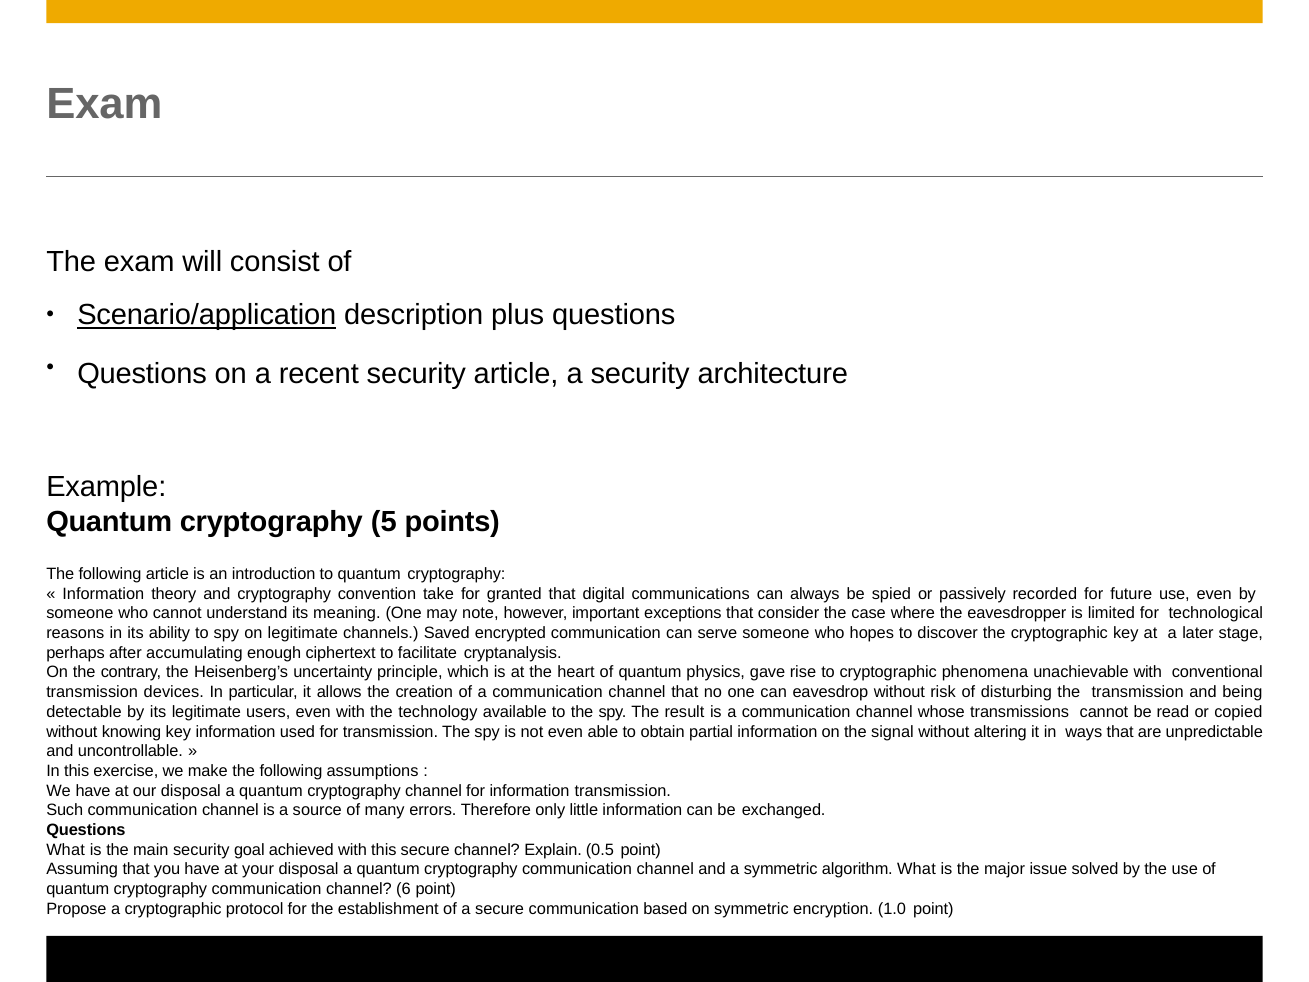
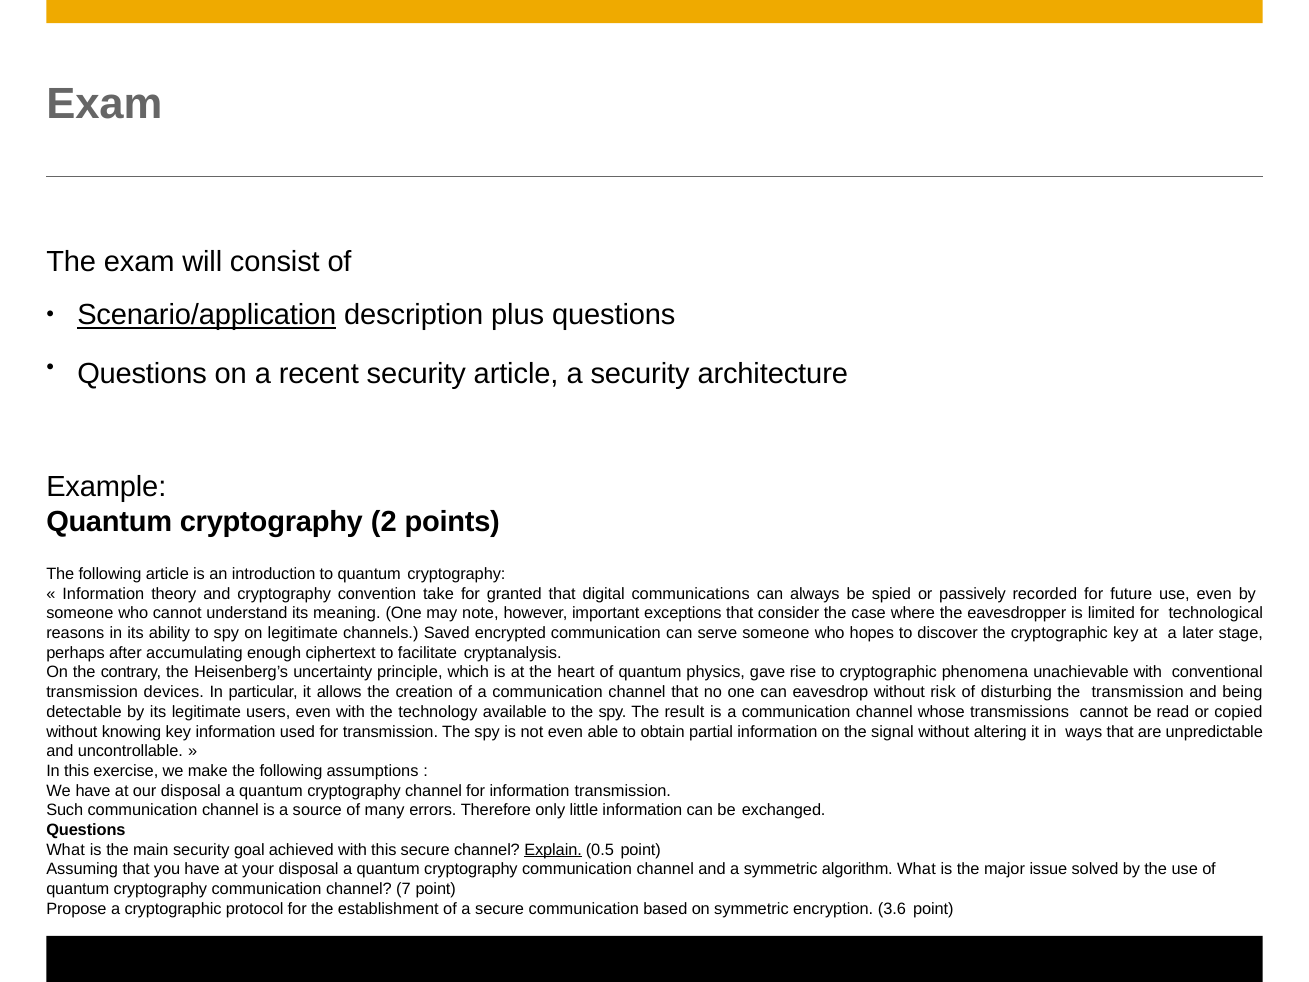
5: 5 -> 2
Explain underline: none -> present
6: 6 -> 7
1.0: 1.0 -> 3.6
